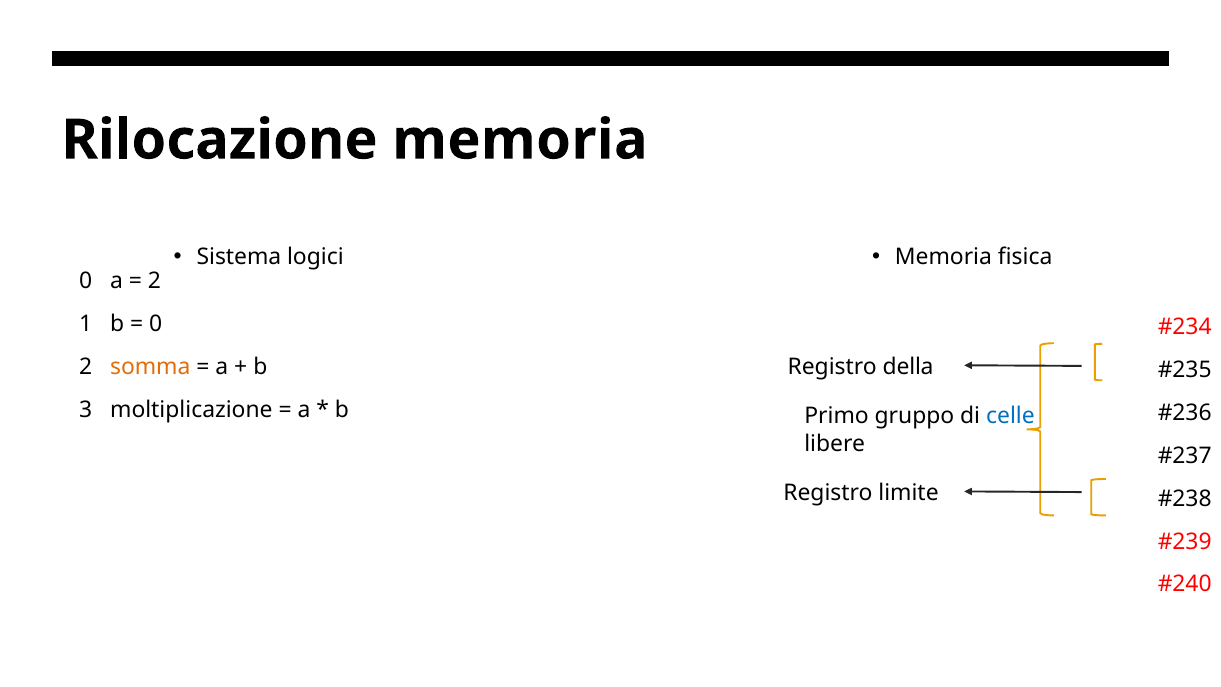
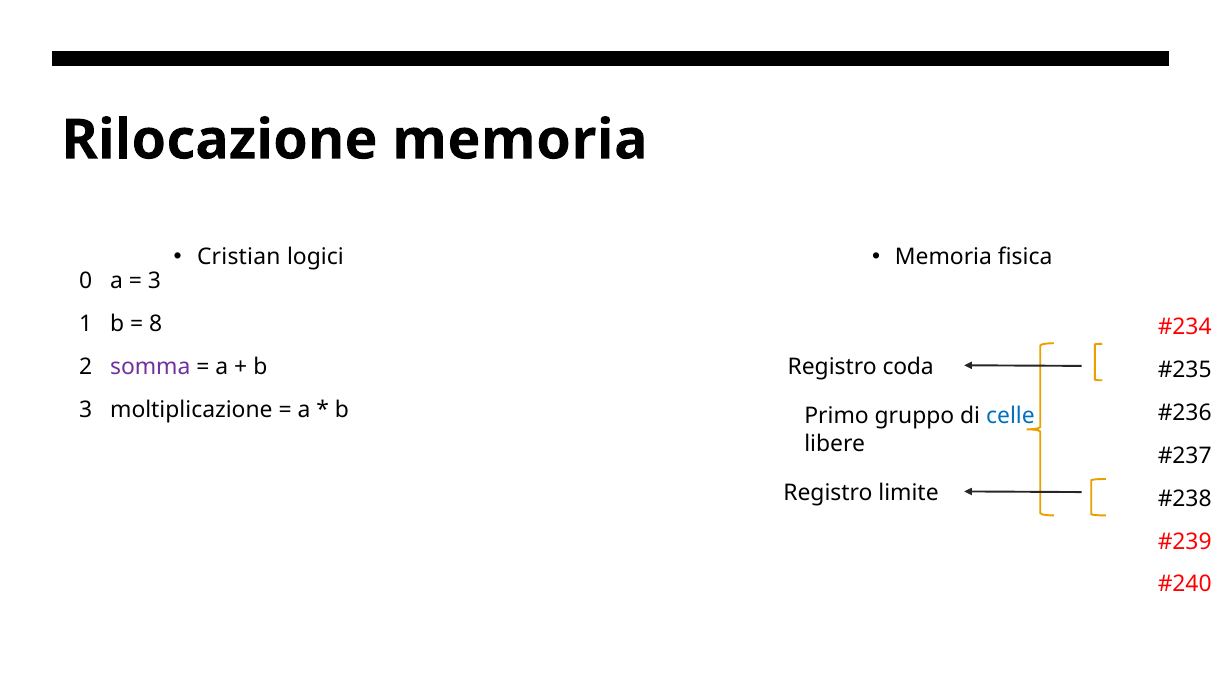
Sistema: Sistema -> Cristian
2 at (154, 281): 2 -> 3
0 at (156, 324): 0 -> 8
somma colour: orange -> purple
della: della -> coda
